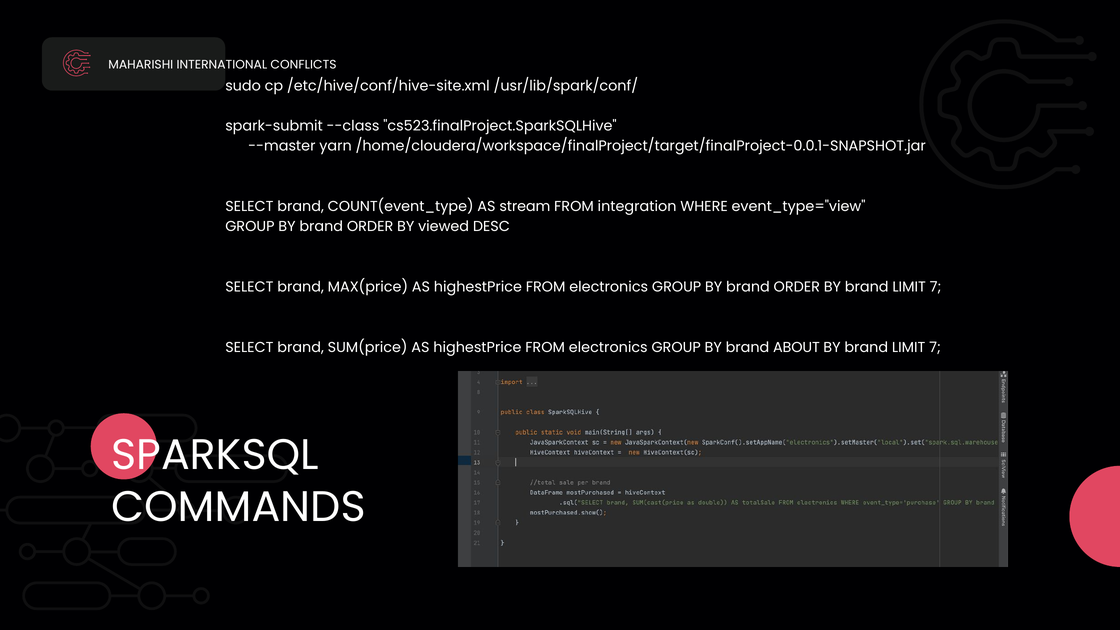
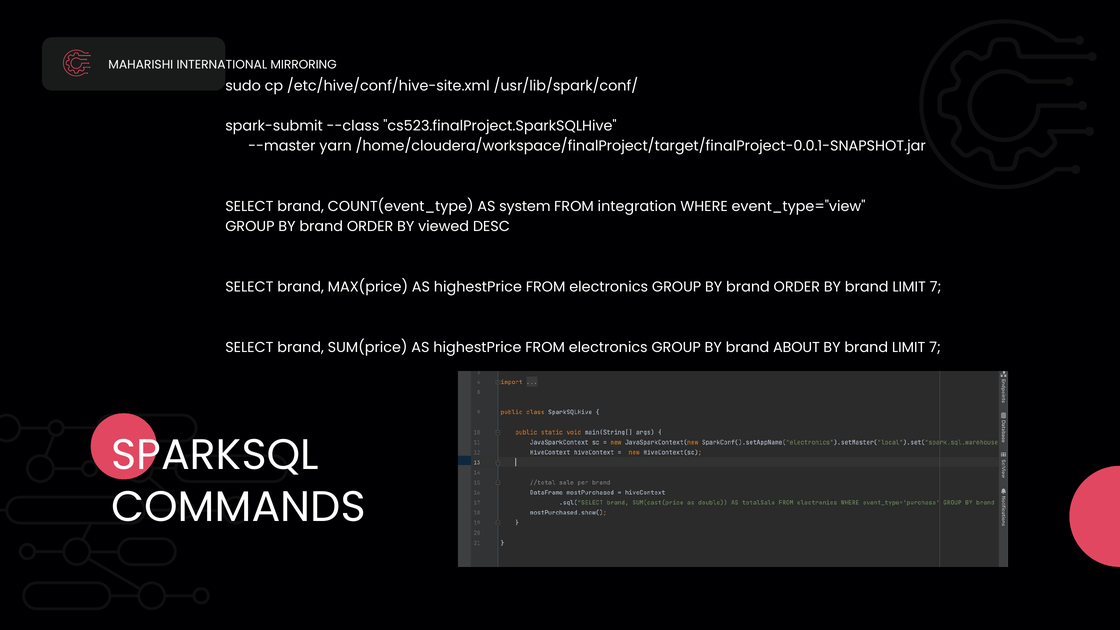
CONFLICTS: CONFLICTS -> MIRRORING
stream: stream -> system
